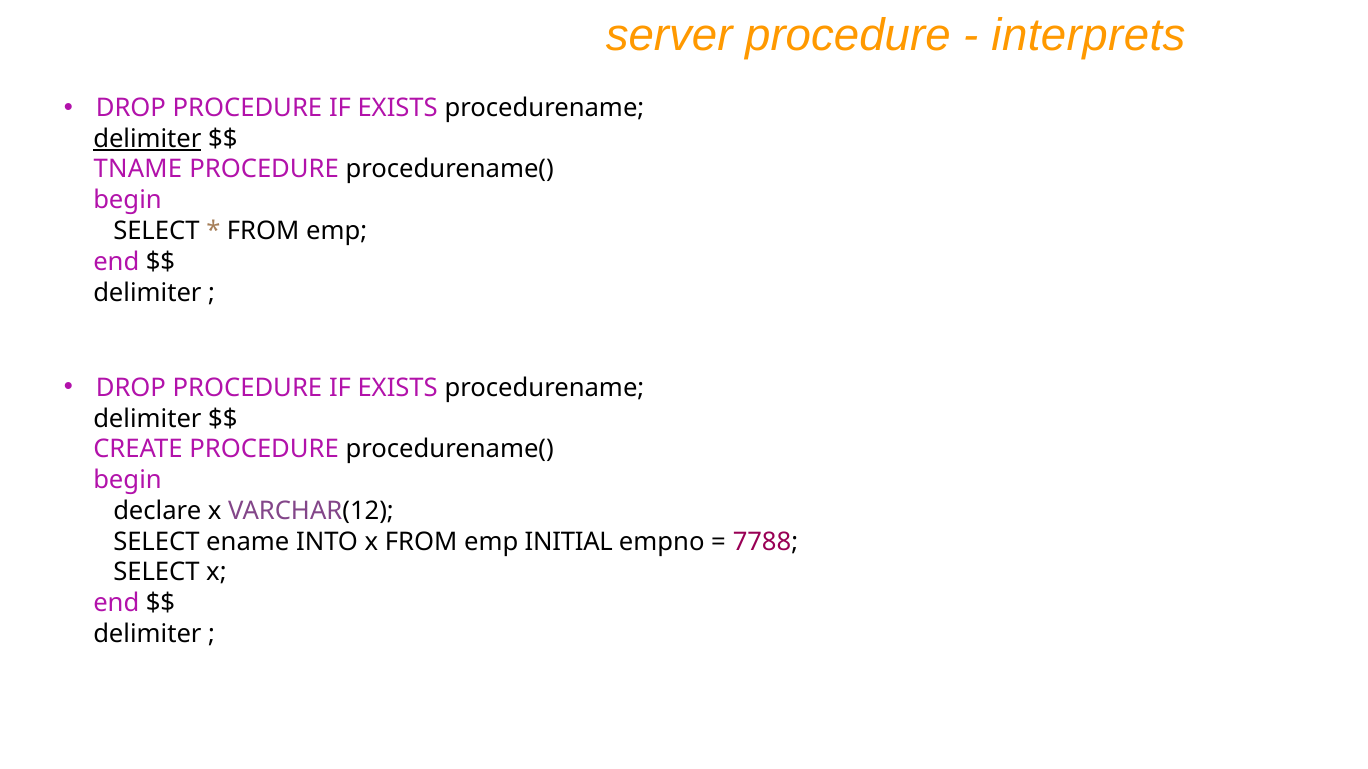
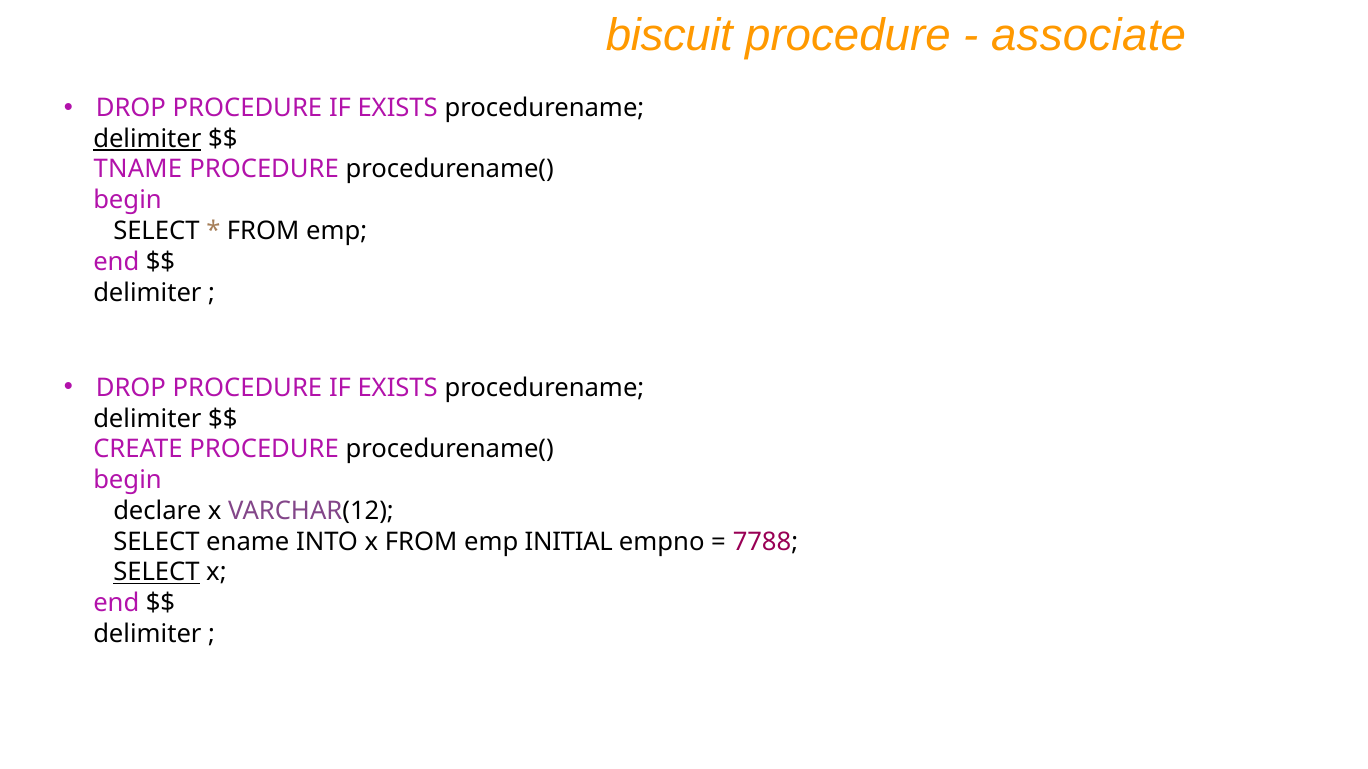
server: server -> biscuit
interprets: interprets -> associate
SELECT at (156, 573) underline: none -> present
